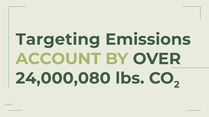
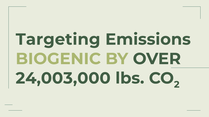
ACCOUNT: ACCOUNT -> BIOGENIC
24,000,080: 24,000,080 -> 24,003,000
